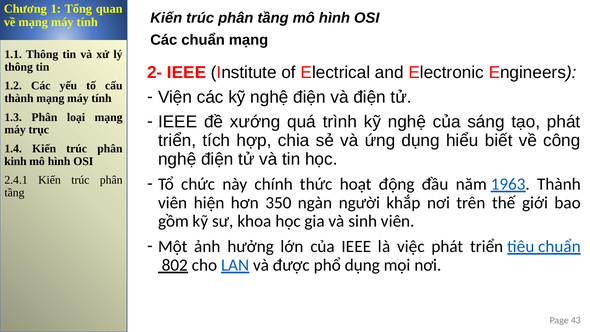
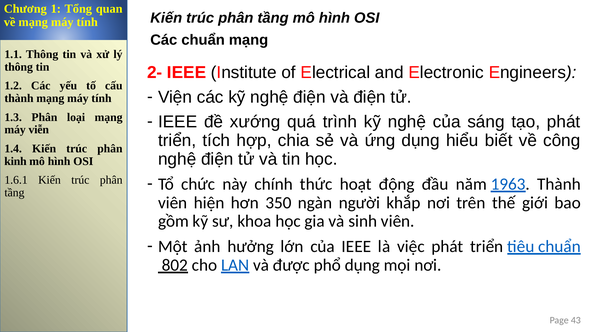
trục: trục -> viễn
2.4.1: 2.4.1 -> 1.6.1
